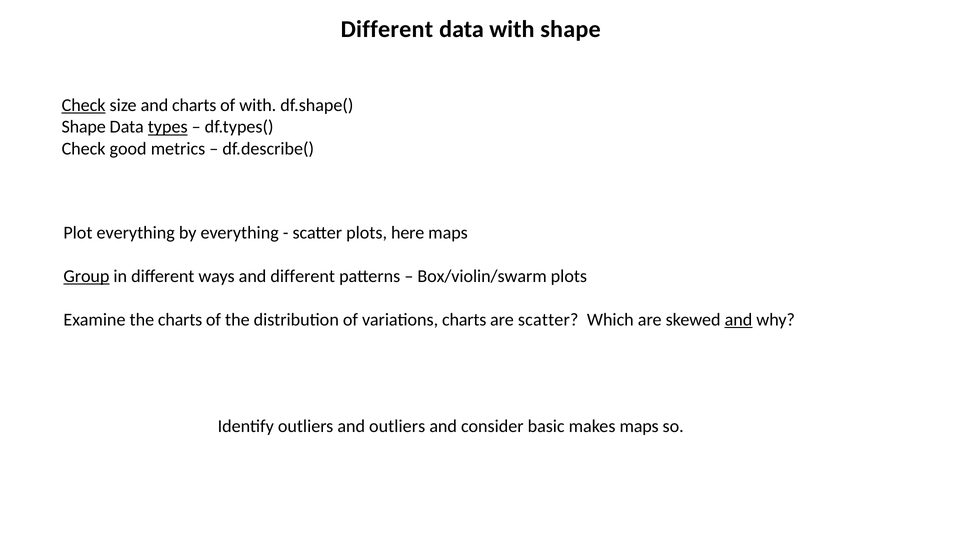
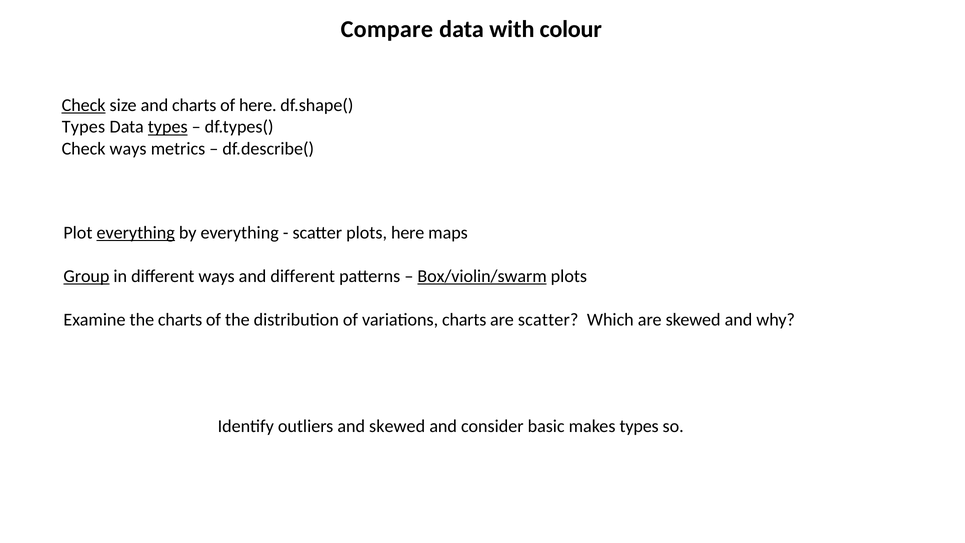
Different at (387, 29): Different -> Compare
with shape: shape -> colour
of with: with -> here
Shape at (84, 127): Shape -> Types
Check good: good -> ways
everything at (136, 233) underline: none -> present
Box/violin/swarm underline: none -> present
and at (738, 320) underline: present -> none
and outliers: outliers -> skewed
makes maps: maps -> types
